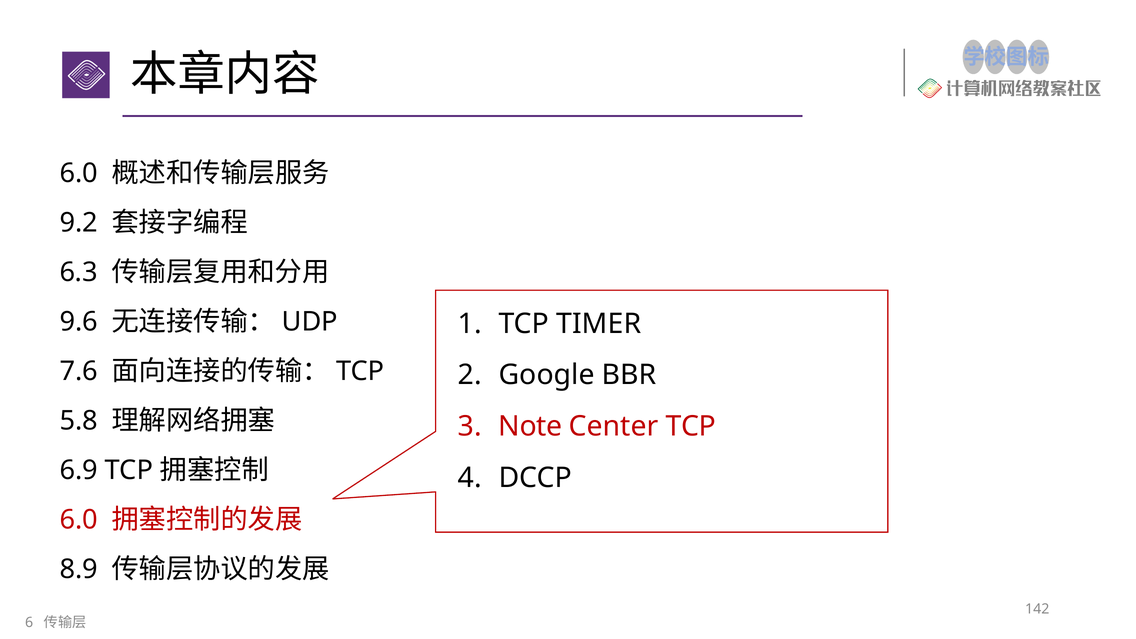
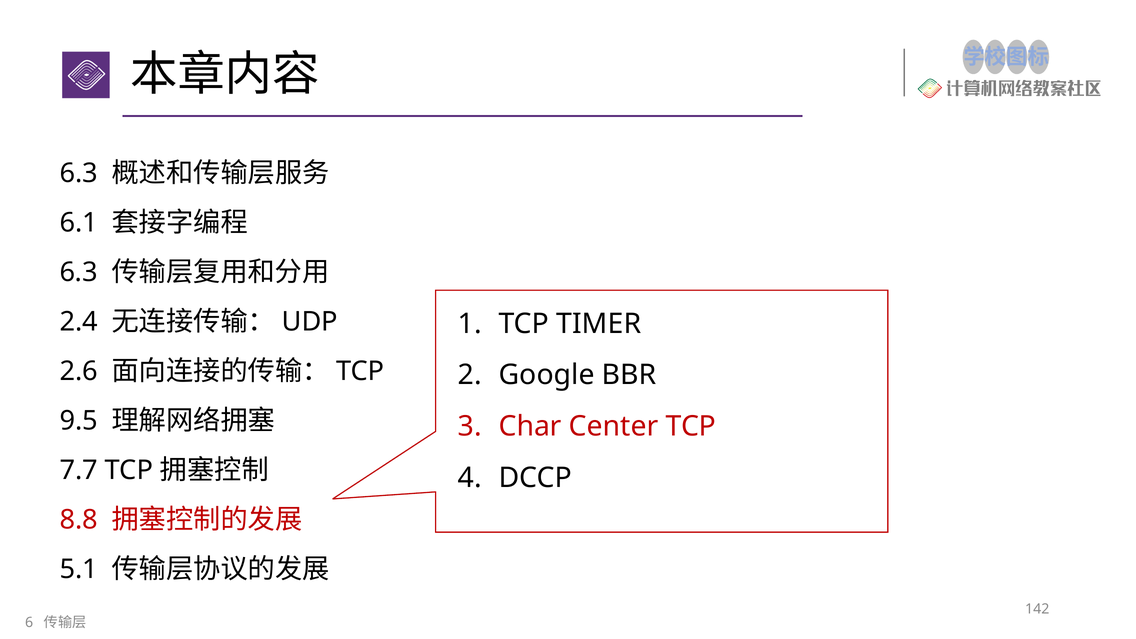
6.0 at (79, 173): 6.0 -> 6.3
9.2: 9.2 -> 6.1
9.6: 9.6 -> 2.4
7.6: 7.6 -> 2.6
5.8: 5.8 -> 9.5
Note: Note -> Char
6.9: 6.9 -> 7.7
6.0 at (79, 520): 6.0 -> 8.8
8.9: 8.9 -> 5.1
